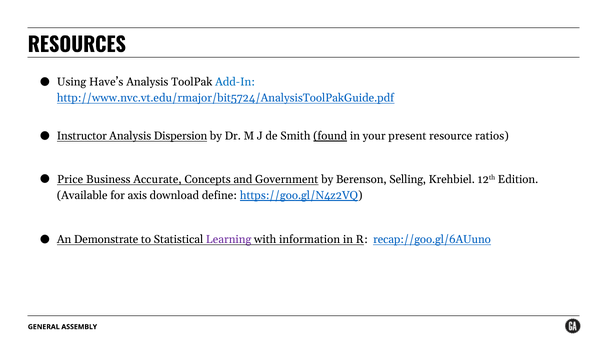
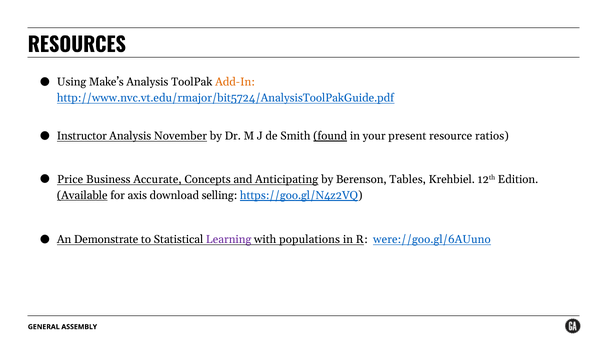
Have’s: Have’s -> Make’s
Add-In colour: blue -> orange
Dispersion: Dispersion -> November
Government: Government -> Anticipating
Selling: Selling -> Tables
Available underline: none -> present
define: define -> selling
information: information -> populations
recap://goo.gl/6AUuno: recap://goo.gl/6AUuno -> were://goo.gl/6AUuno
